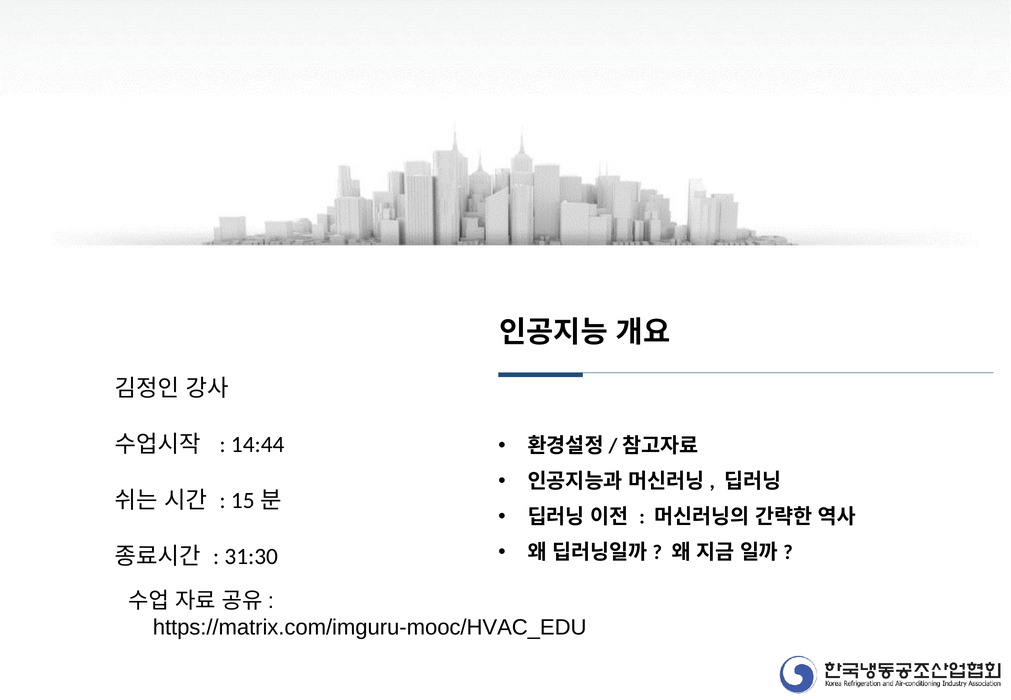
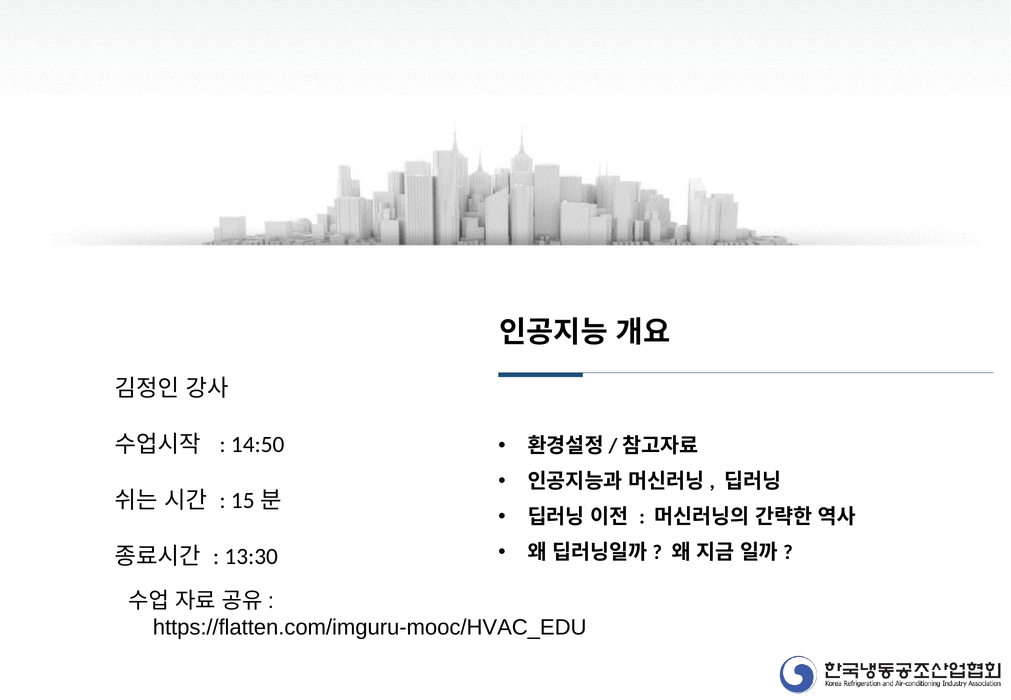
14:44: 14:44 -> 14:50
31:30: 31:30 -> 13:30
https://matrix.com/imguru-mooc/HVAC_EDU: https://matrix.com/imguru-mooc/HVAC_EDU -> https://flatten.com/imguru-mooc/HVAC_EDU
